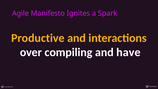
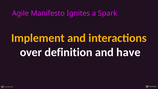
Productive: Productive -> Implement
compiling: compiling -> definition
